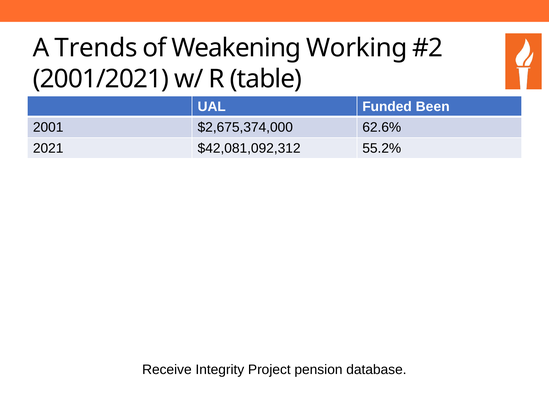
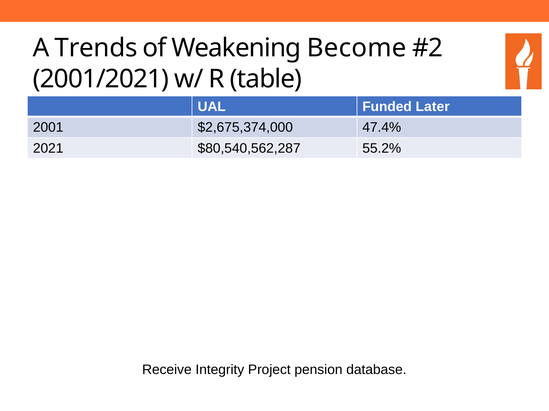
Working: Working -> Become
Been: Been -> Later
62.6%: 62.6% -> 47.4%
$42,081,092,312: $42,081,092,312 -> $80,540,562,287
